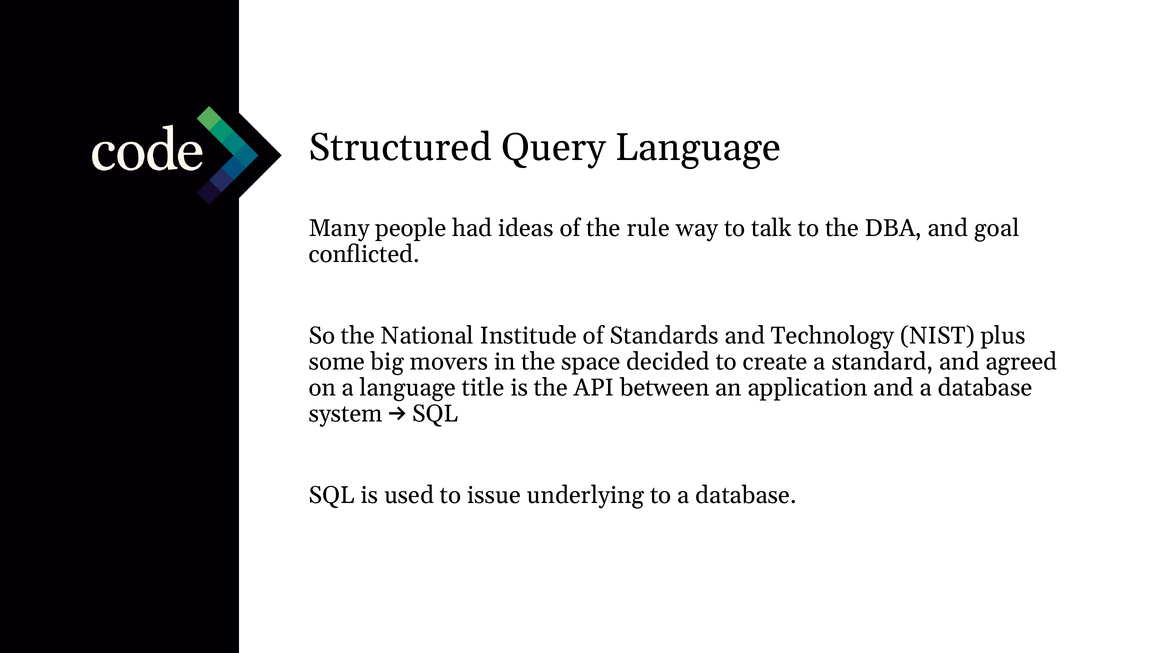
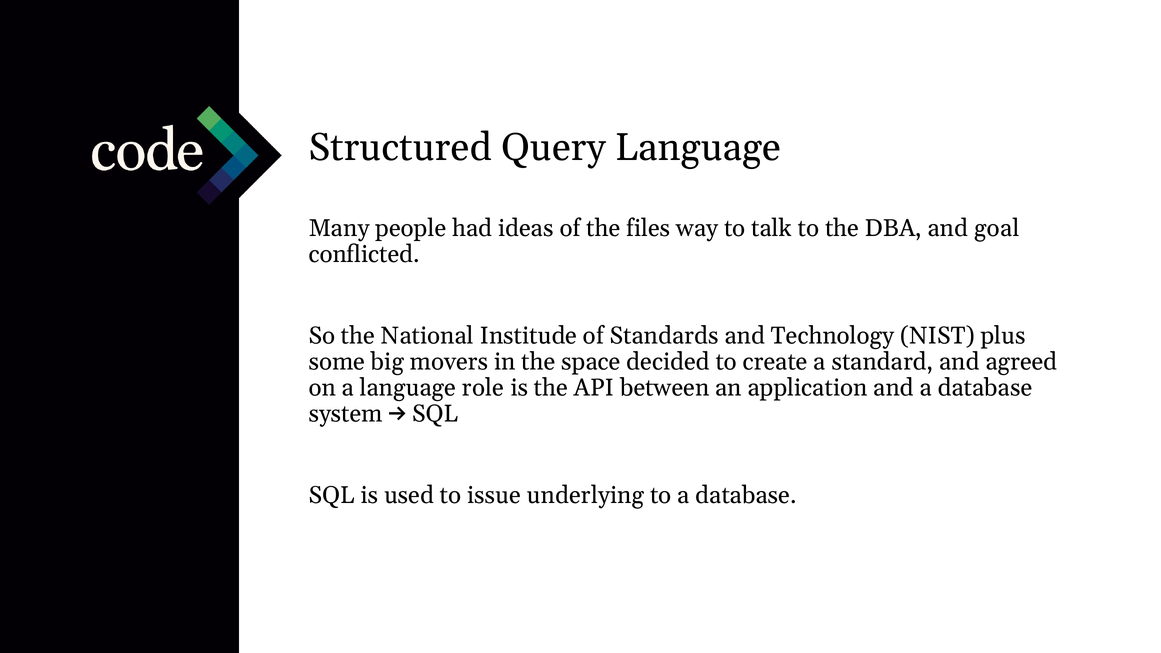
rule: rule -> files
title: title -> role
